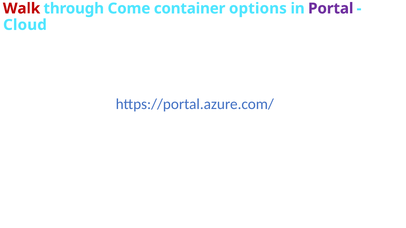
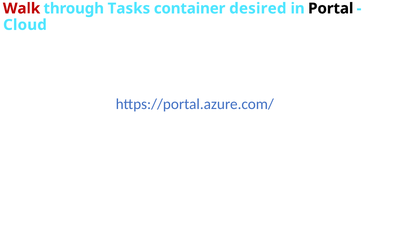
Come: Come -> Tasks
options: options -> desired
Portal colour: purple -> black
